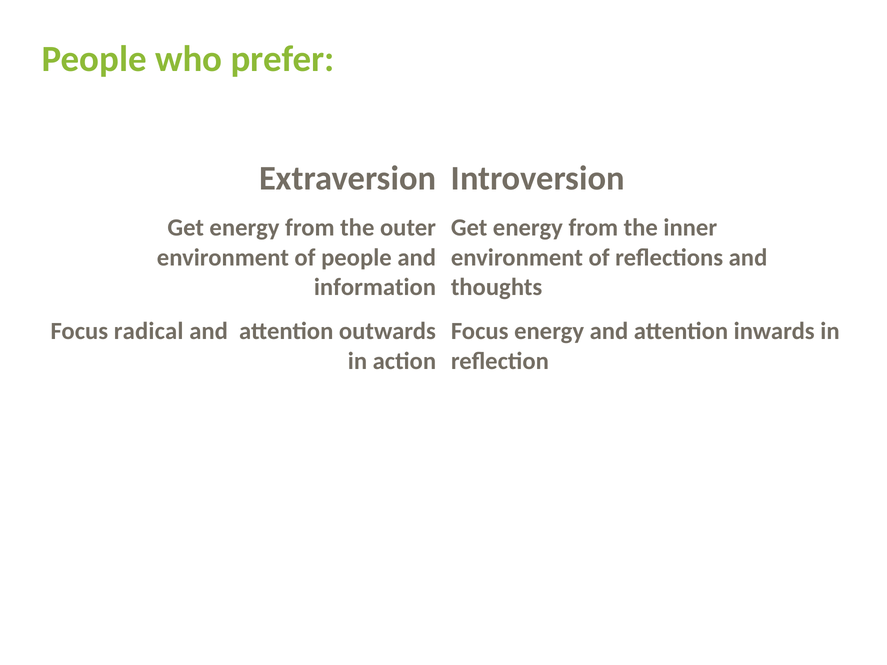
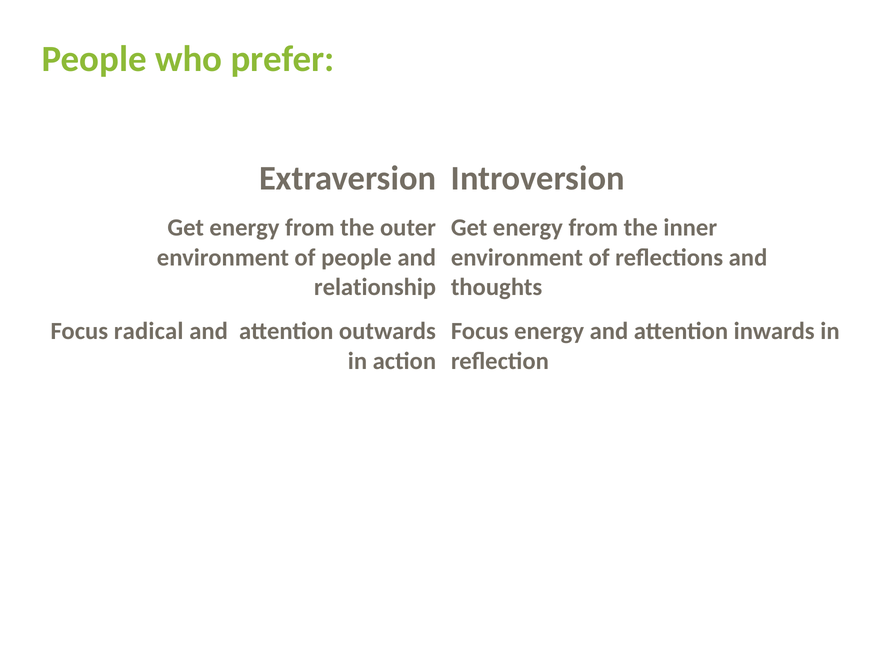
information: information -> relationship
